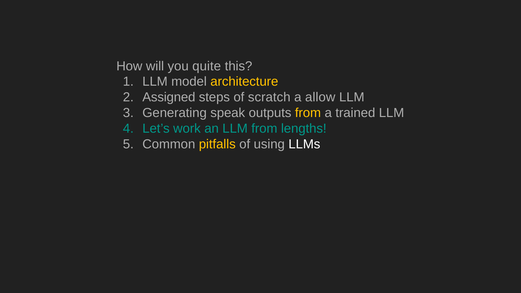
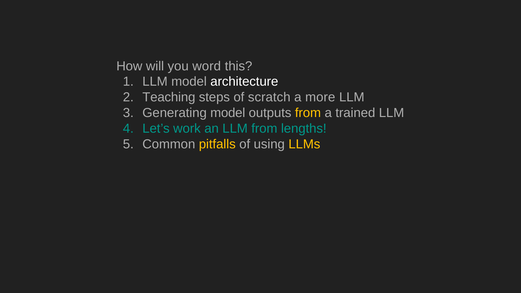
quite: quite -> word
architecture colour: yellow -> white
Assigned: Assigned -> Teaching
allow: allow -> more
Generating speak: speak -> model
LLMs colour: white -> yellow
